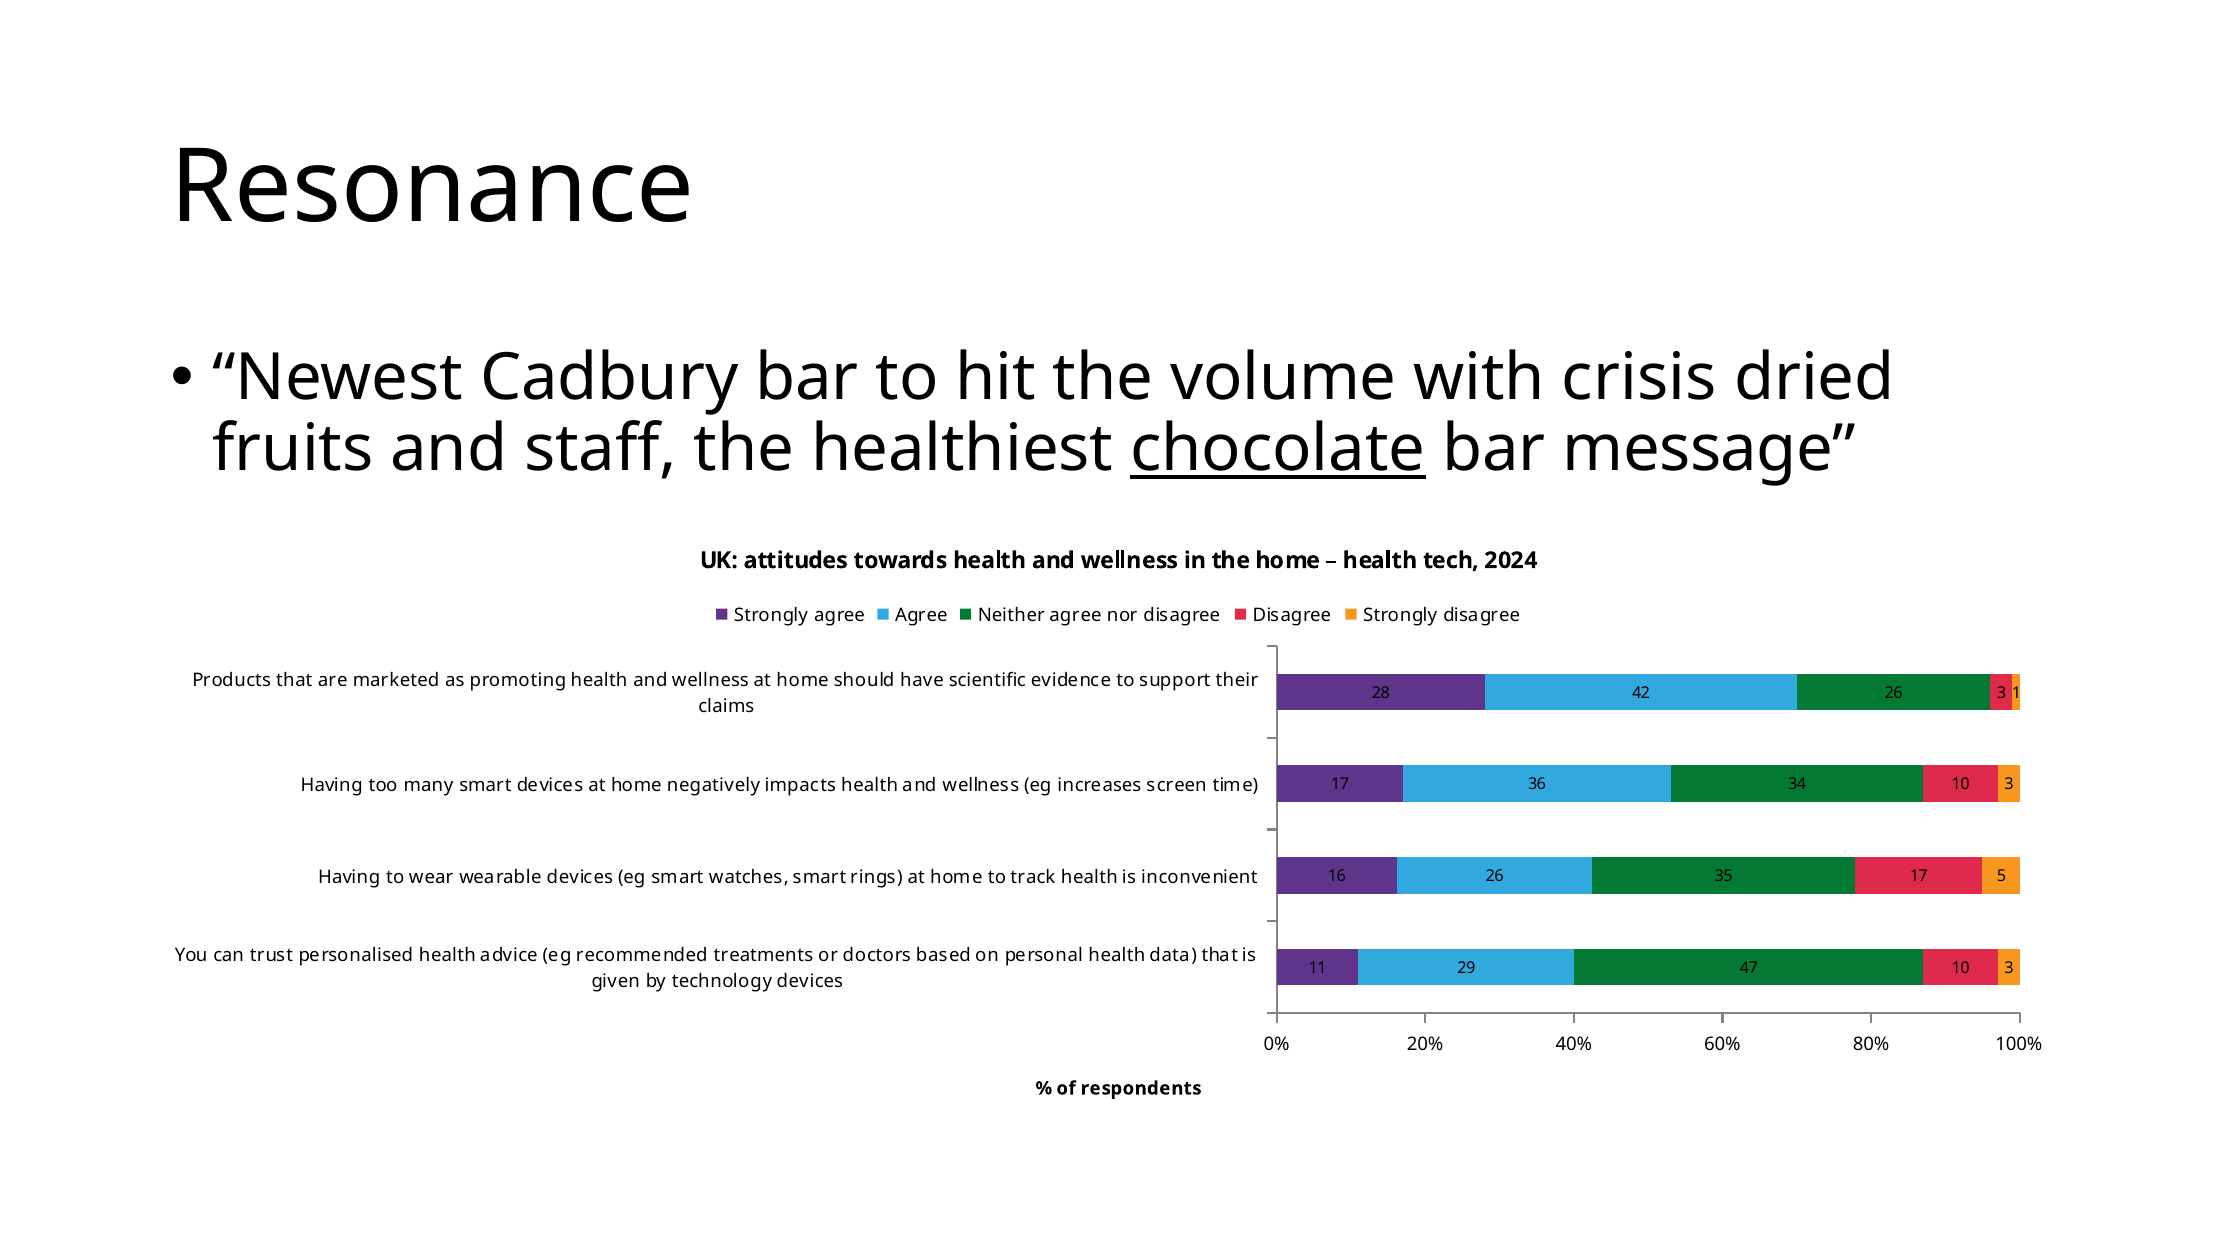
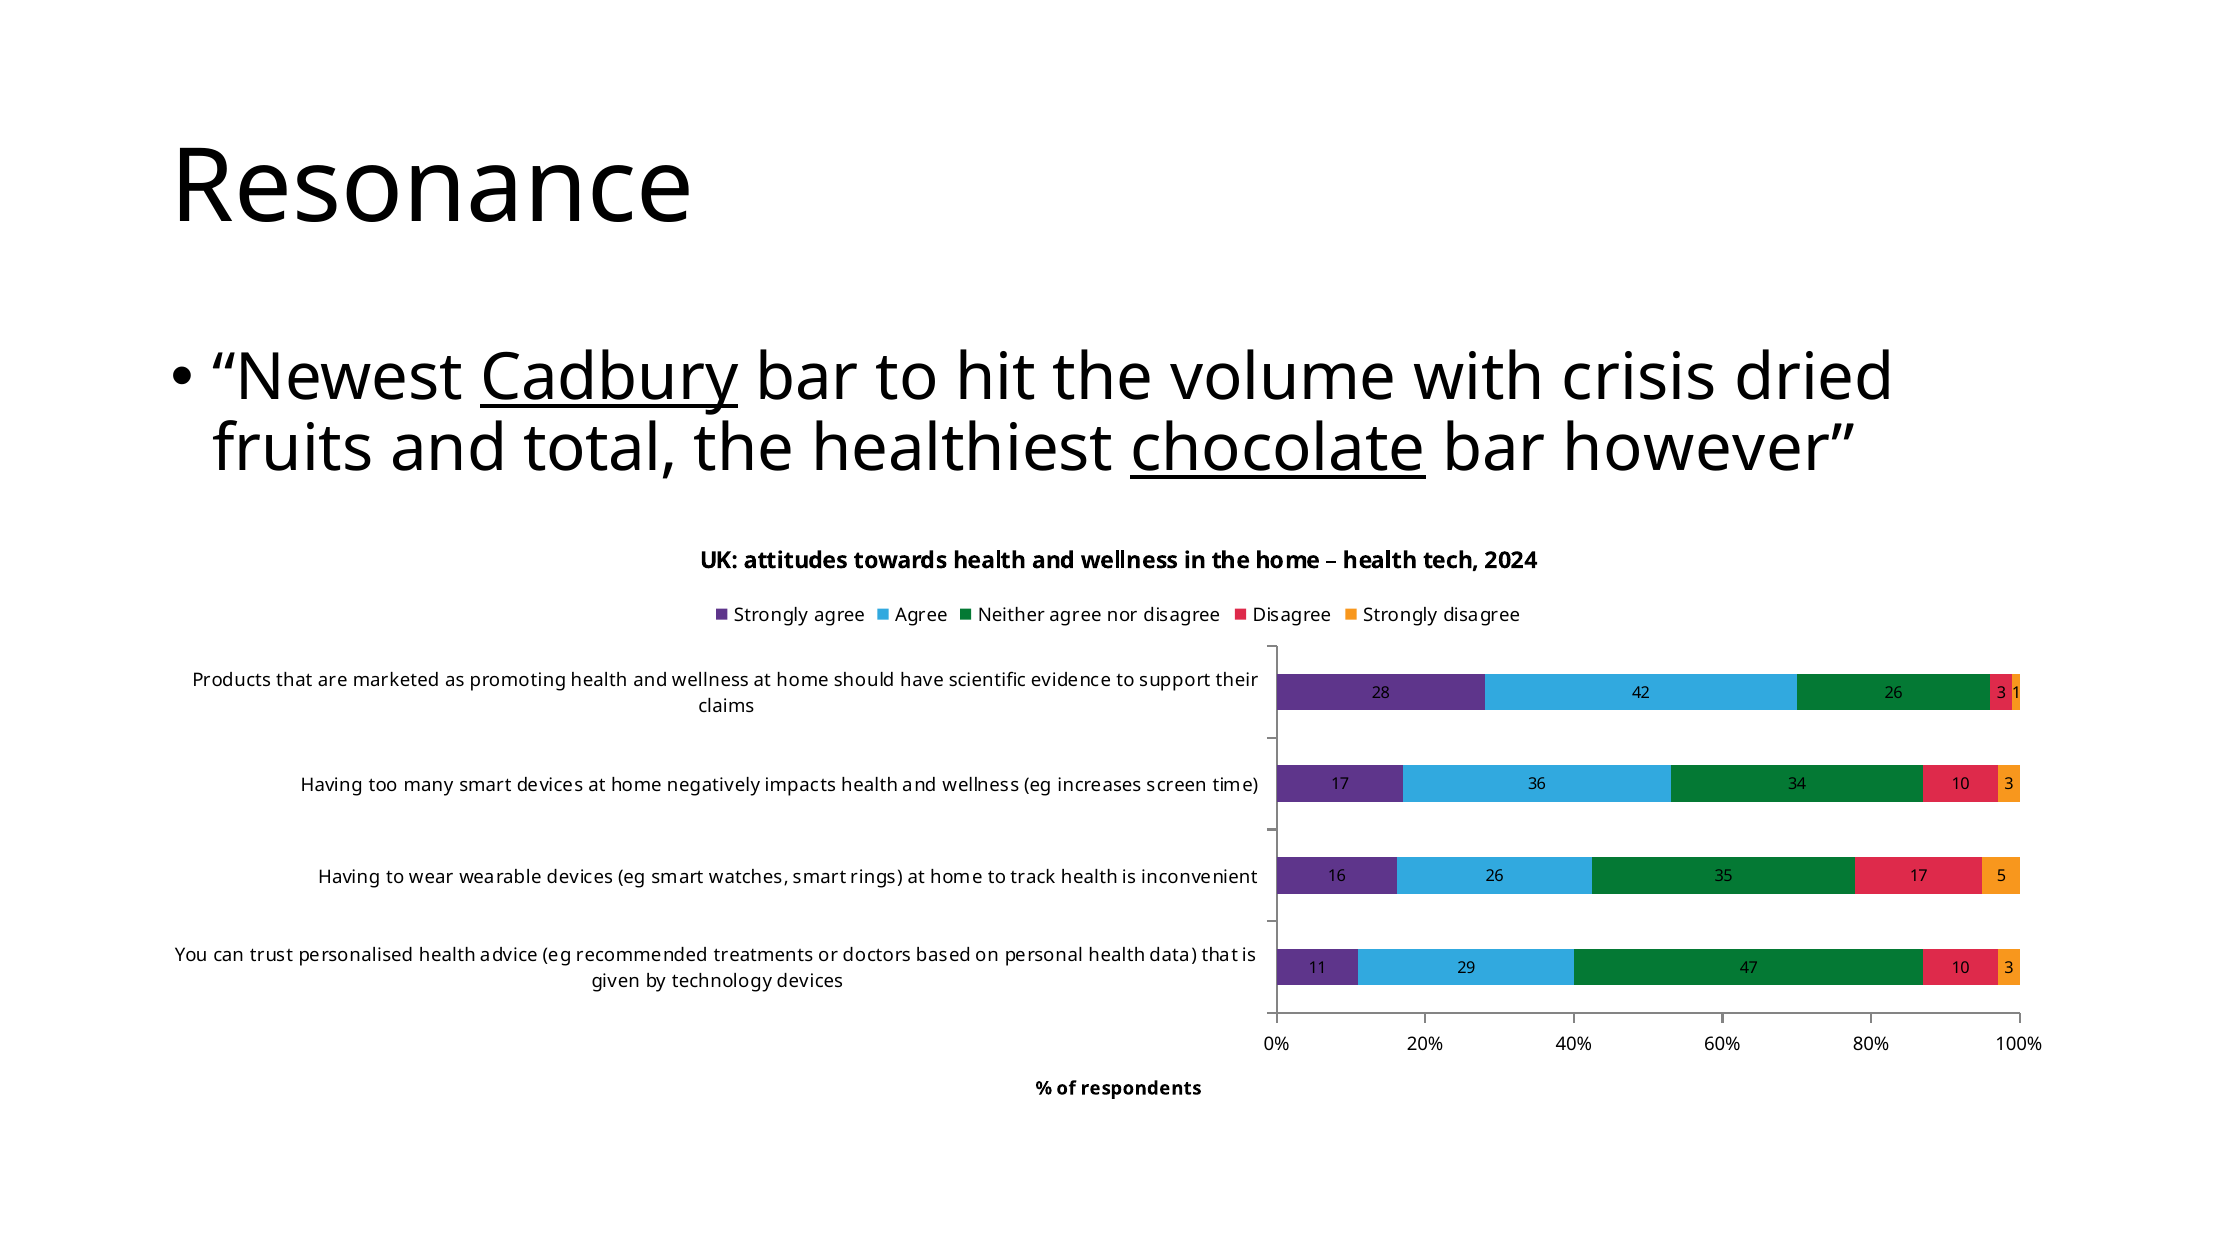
Cadbury underline: none -> present
staff: staff -> total
message: message -> however
